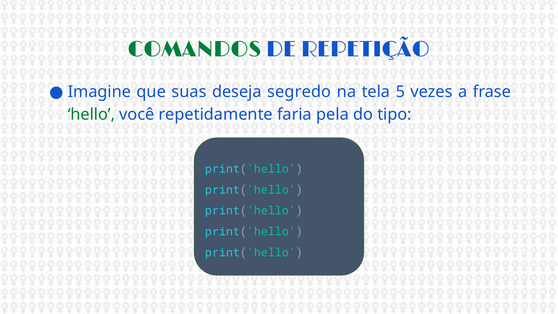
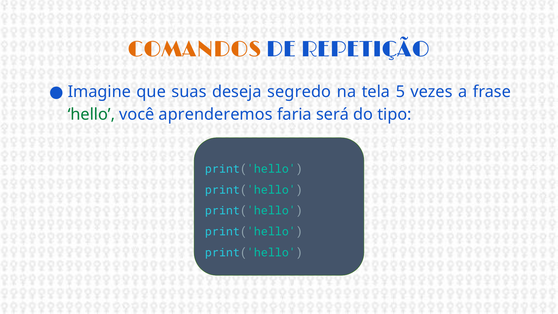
COMANDOS colour: green -> orange
repetidamente: repetidamente -> aprenderemos
pela: pela -> será
